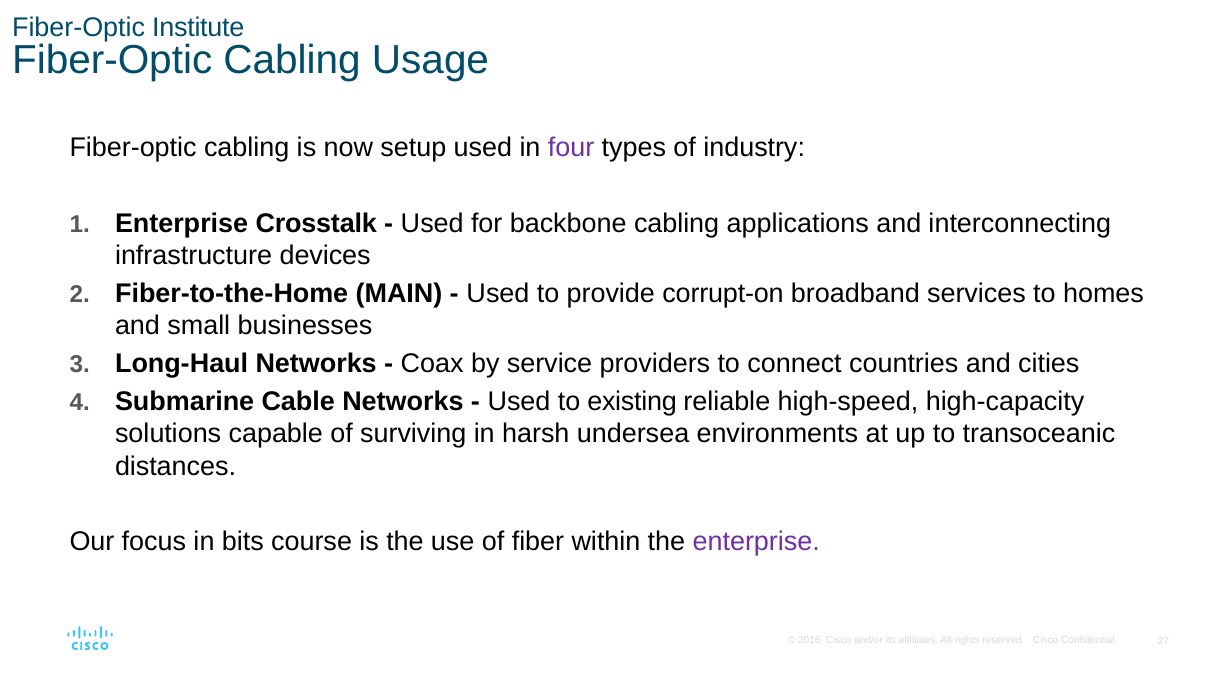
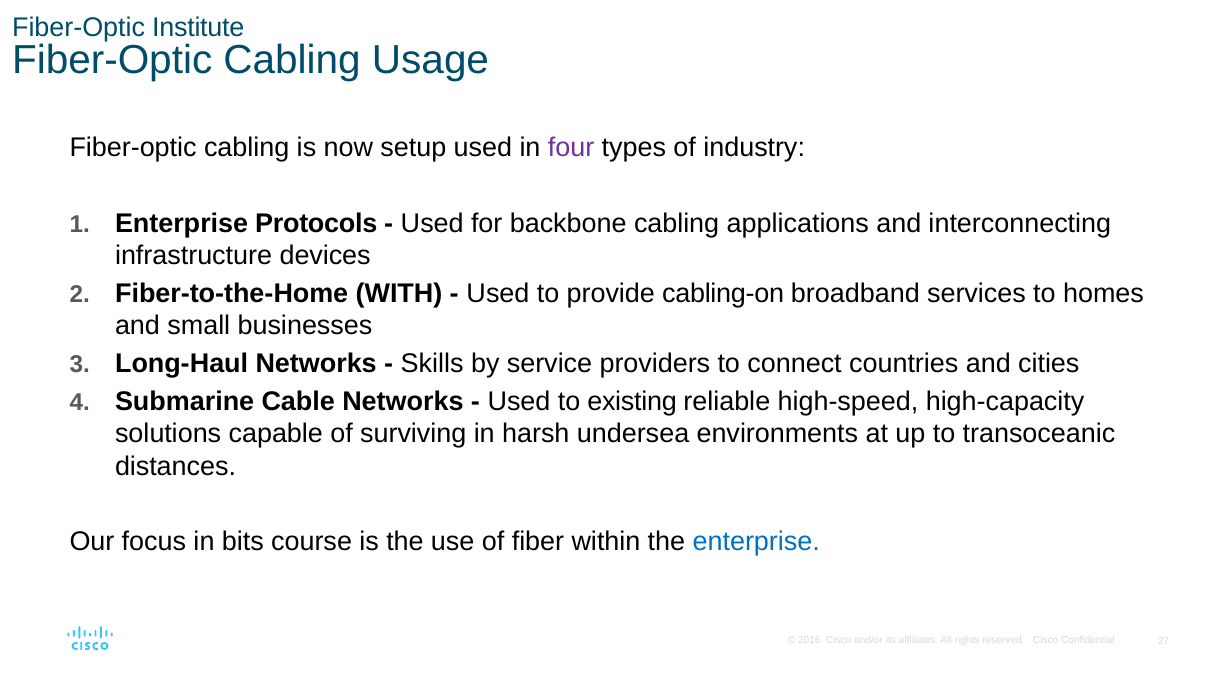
Crosstalk: Crosstalk -> Protocols
MAIN: MAIN -> WITH
corrupt-on: corrupt-on -> cabling-on
Coax: Coax -> Skills
enterprise at (756, 542) colour: purple -> blue
